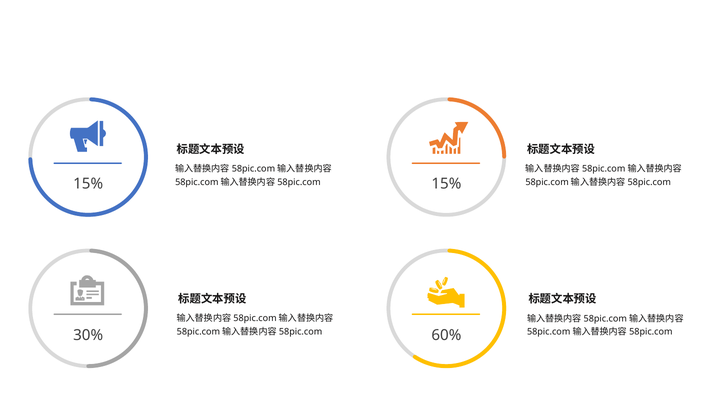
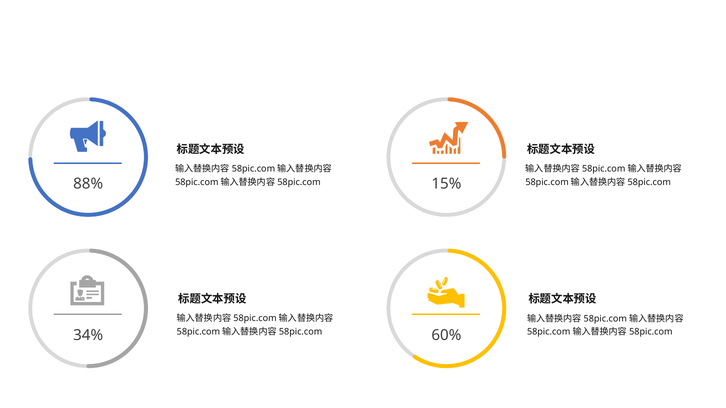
15% at (88, 184): 15% -> 88%
30%: 30% -> 34%
